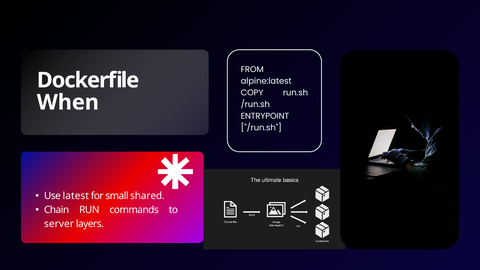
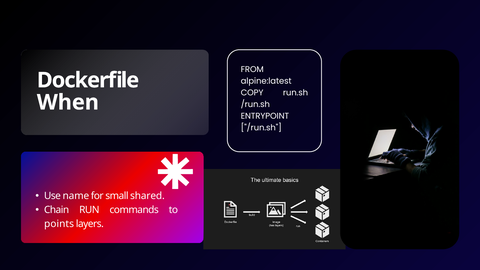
latest: latest -> name
server: server -> points
